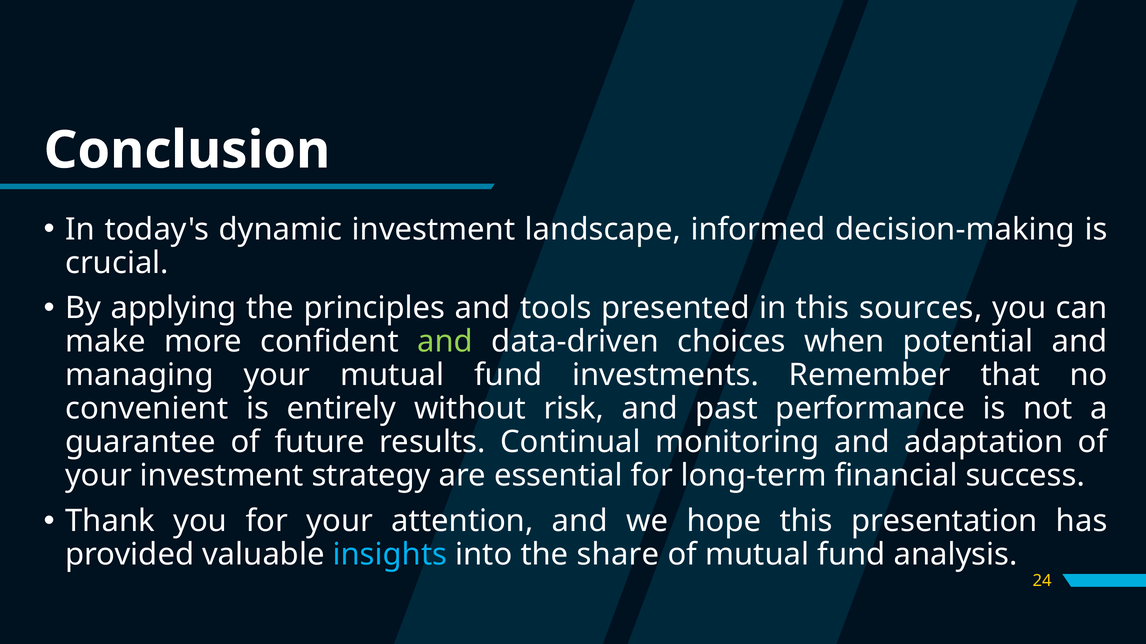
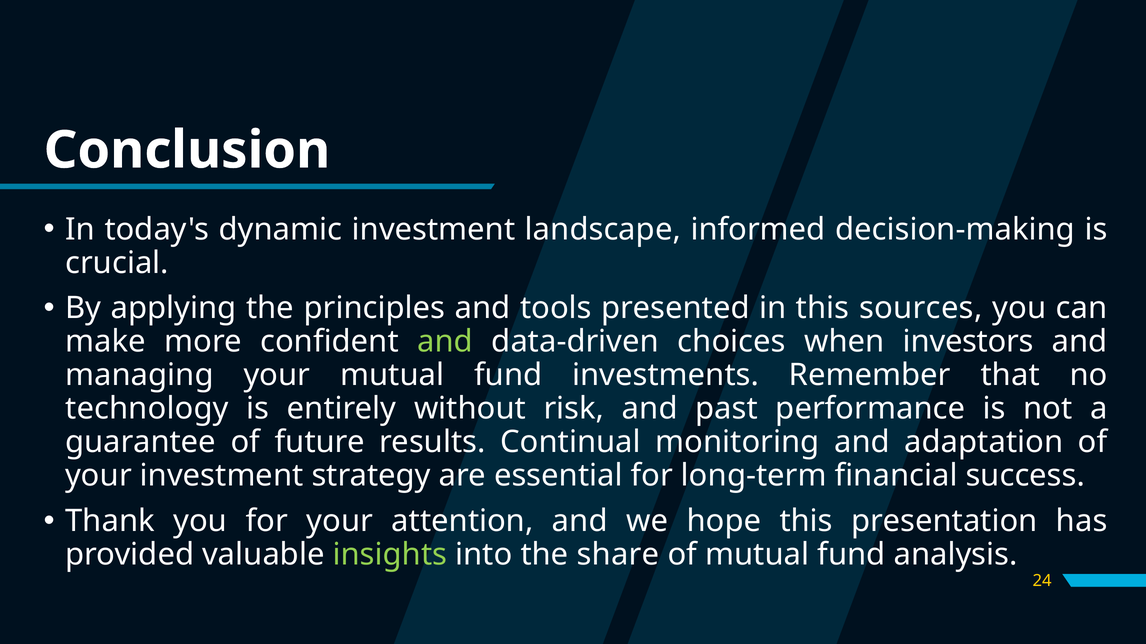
potential: potential -> investors
convenient: convenient -> technology
insights colour: light blue -> light green
